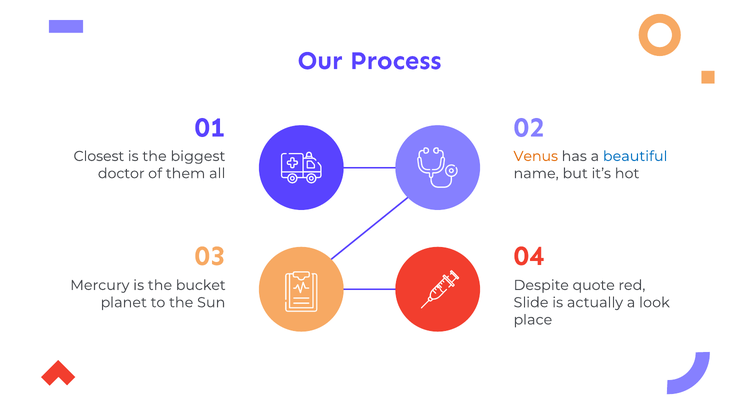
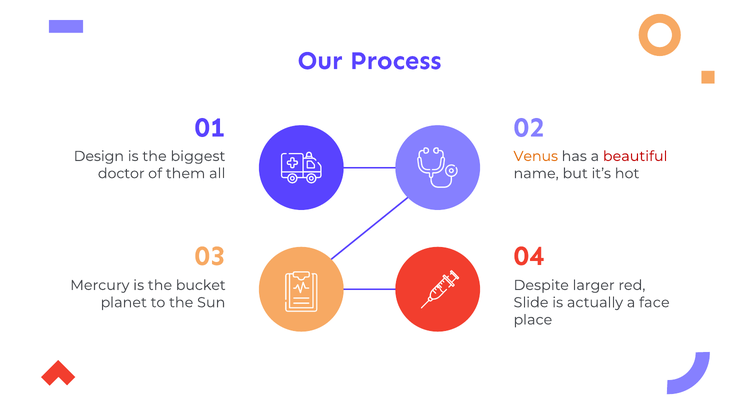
Closest: Closest -> Design
beautiful colour: blue -> red
quote: quote -> larger
look: look -> face
